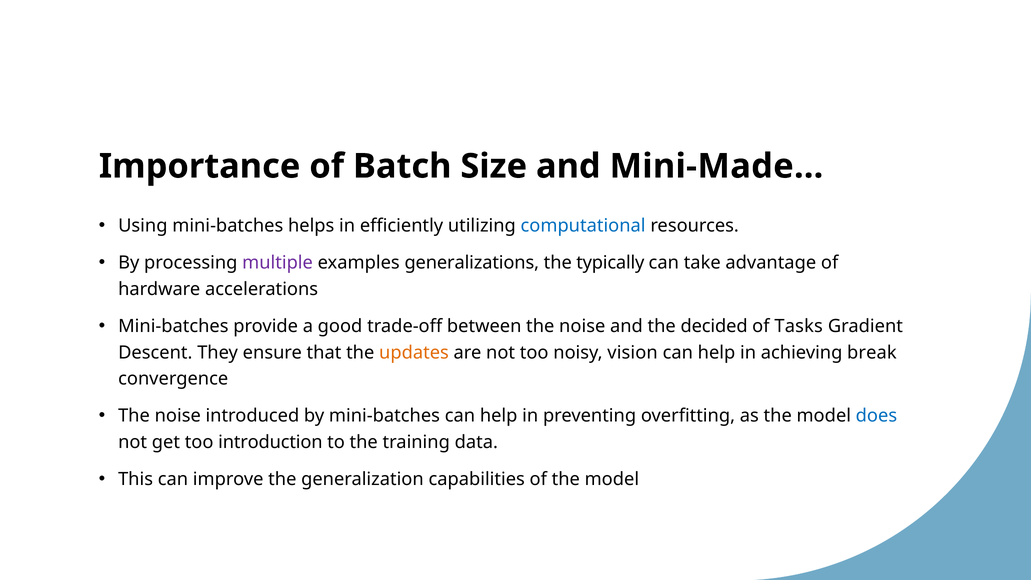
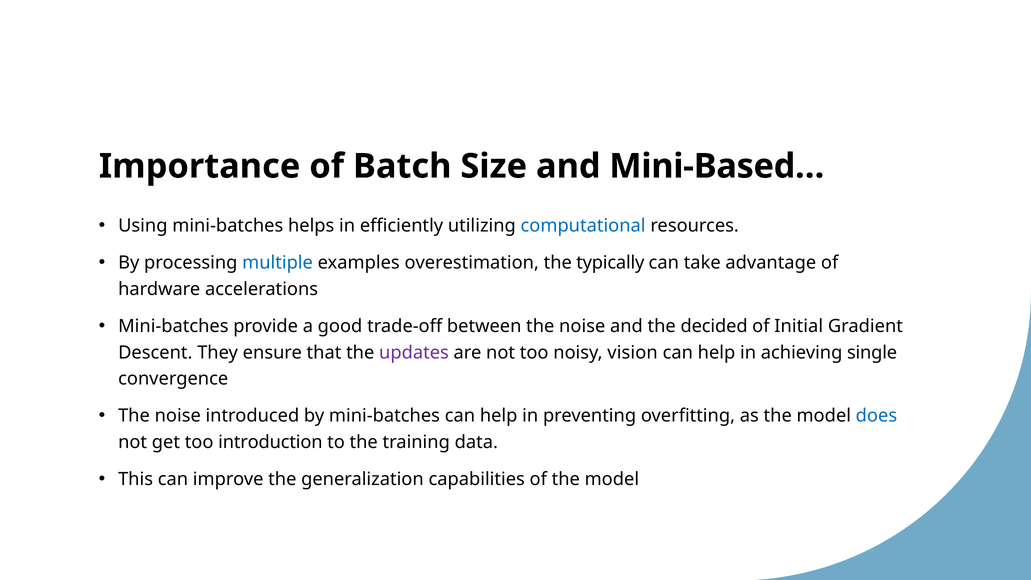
Mini-Made…: Mini-Made… -> Mini-Based…
multiple colour: purple -> blue
generalizations: generalizations -> overestimation
Tasks: Tasks -> Initial
updates colour: orange -> purple
break: break -> single
